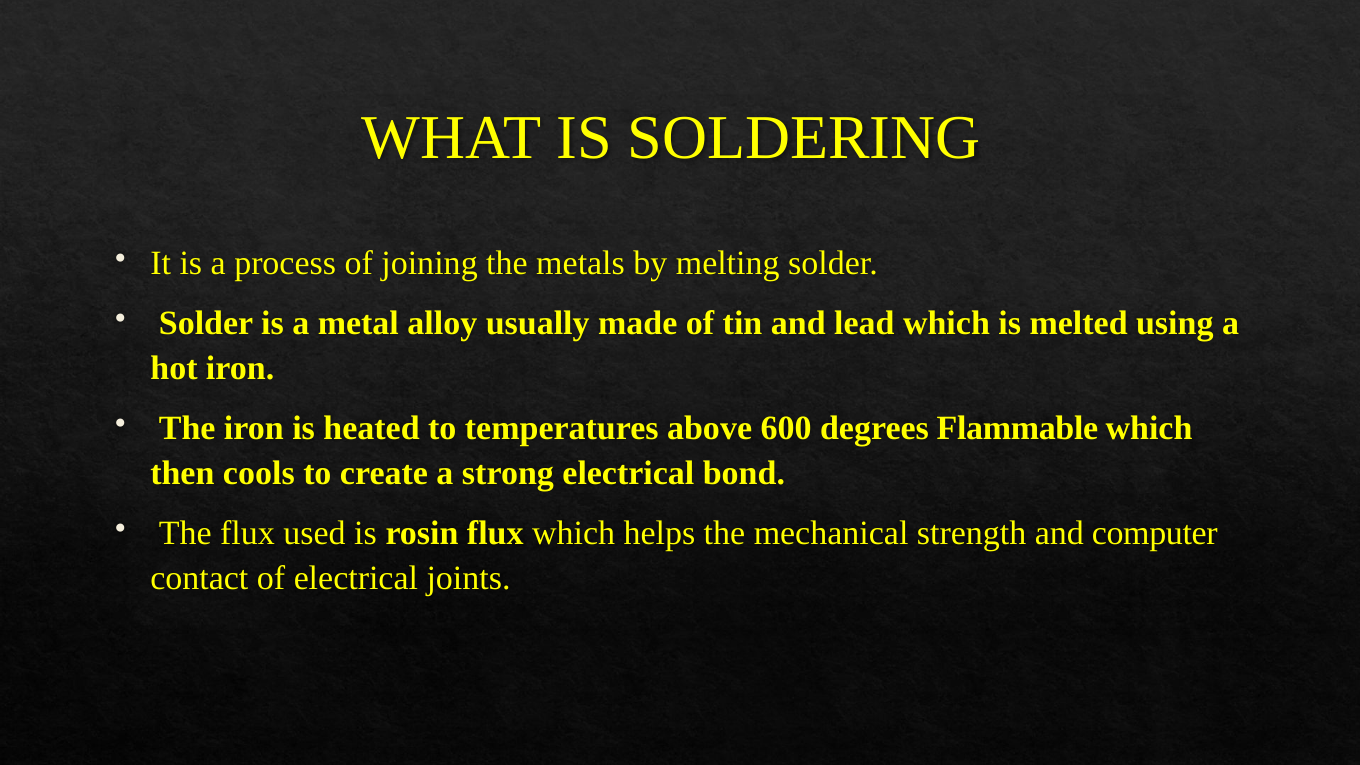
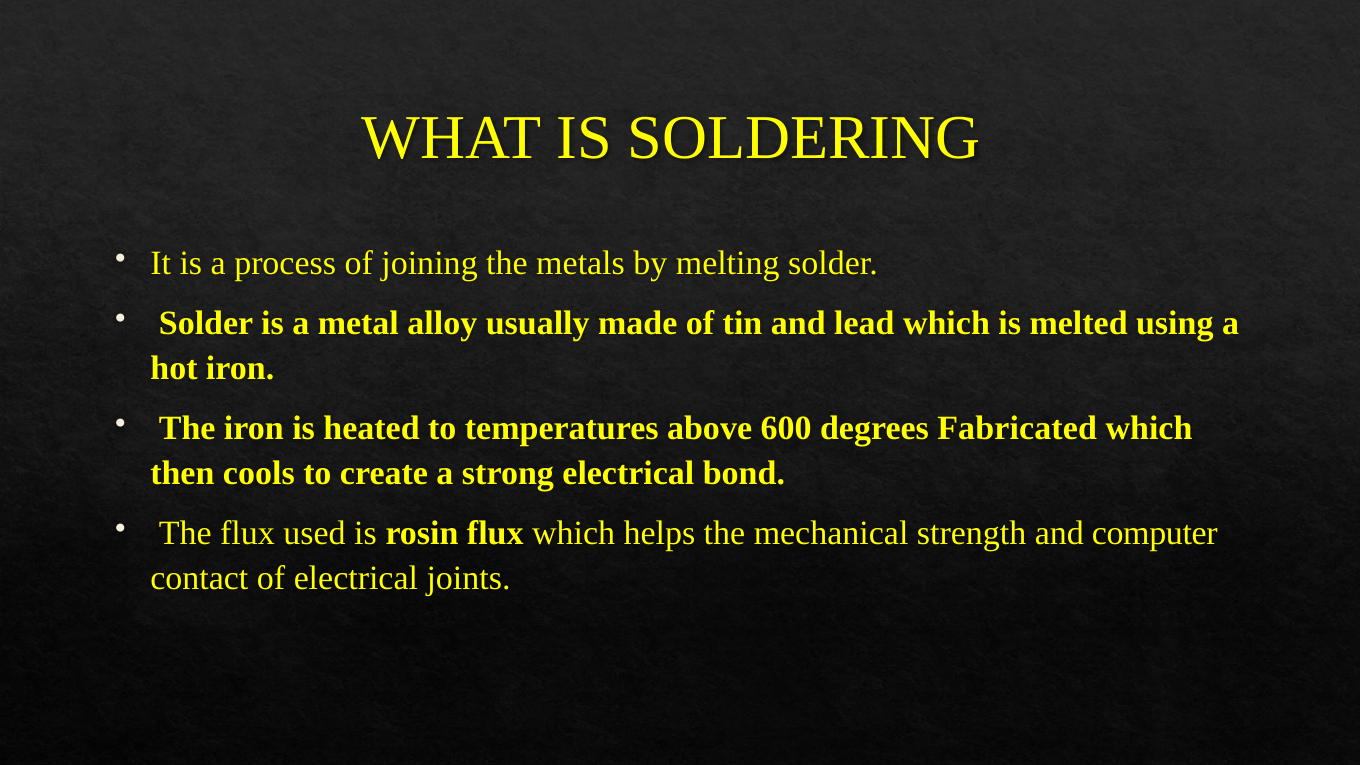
Flammable: Flammable -> Fabricated
